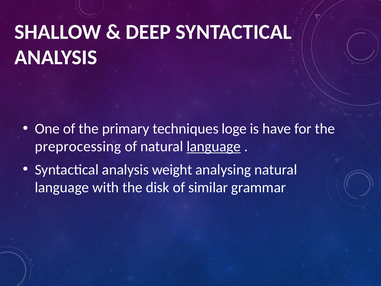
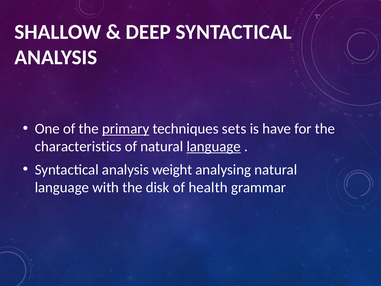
primary underline: none -> present
loge: loge -> sets
preprocessing: preprocessing -> characteristics
similar: similar -> health
